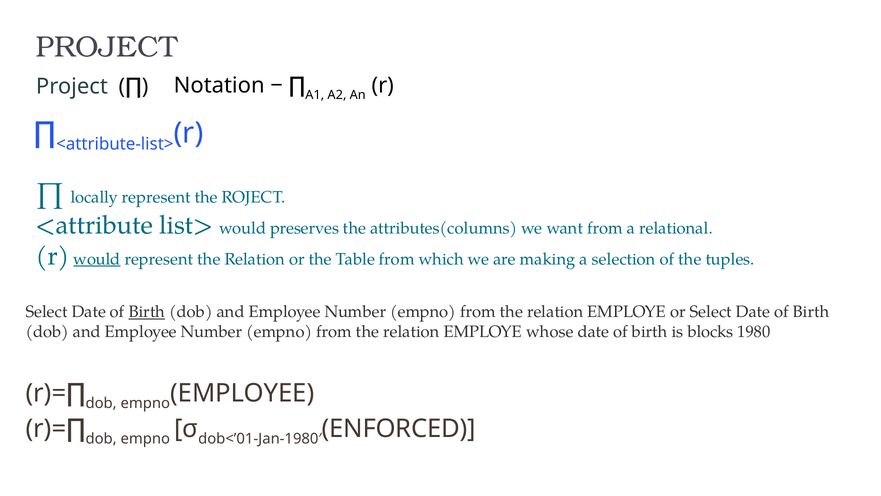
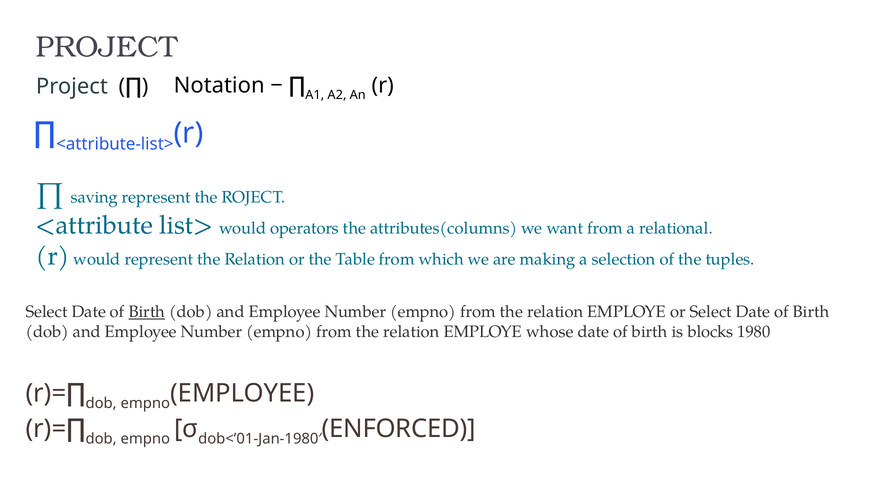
locally: locally -> saving
preserves: preserves -> operators
would at (97, 259) underline: present -> none
